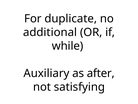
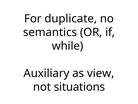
additional: additional -> semantics
after: after -> view
satisfying: satisfying -> situations
